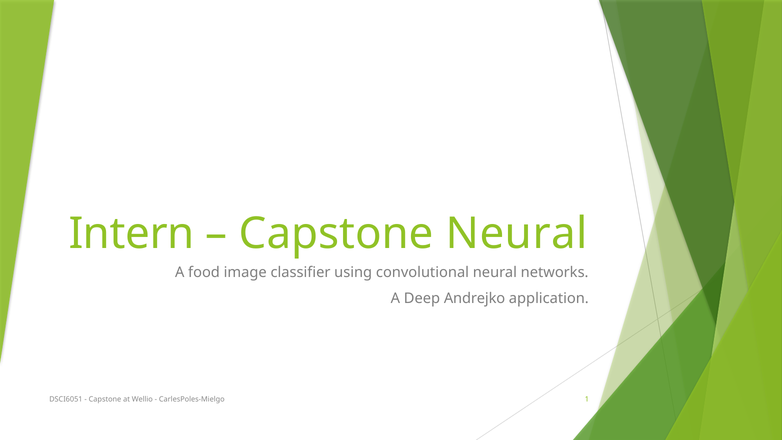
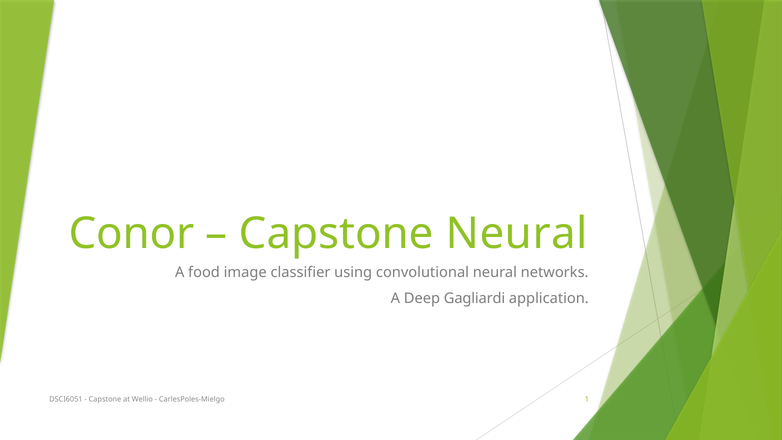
Intern: Intern -> Conor
Andrejko: Andrejko -> Gagliardi
